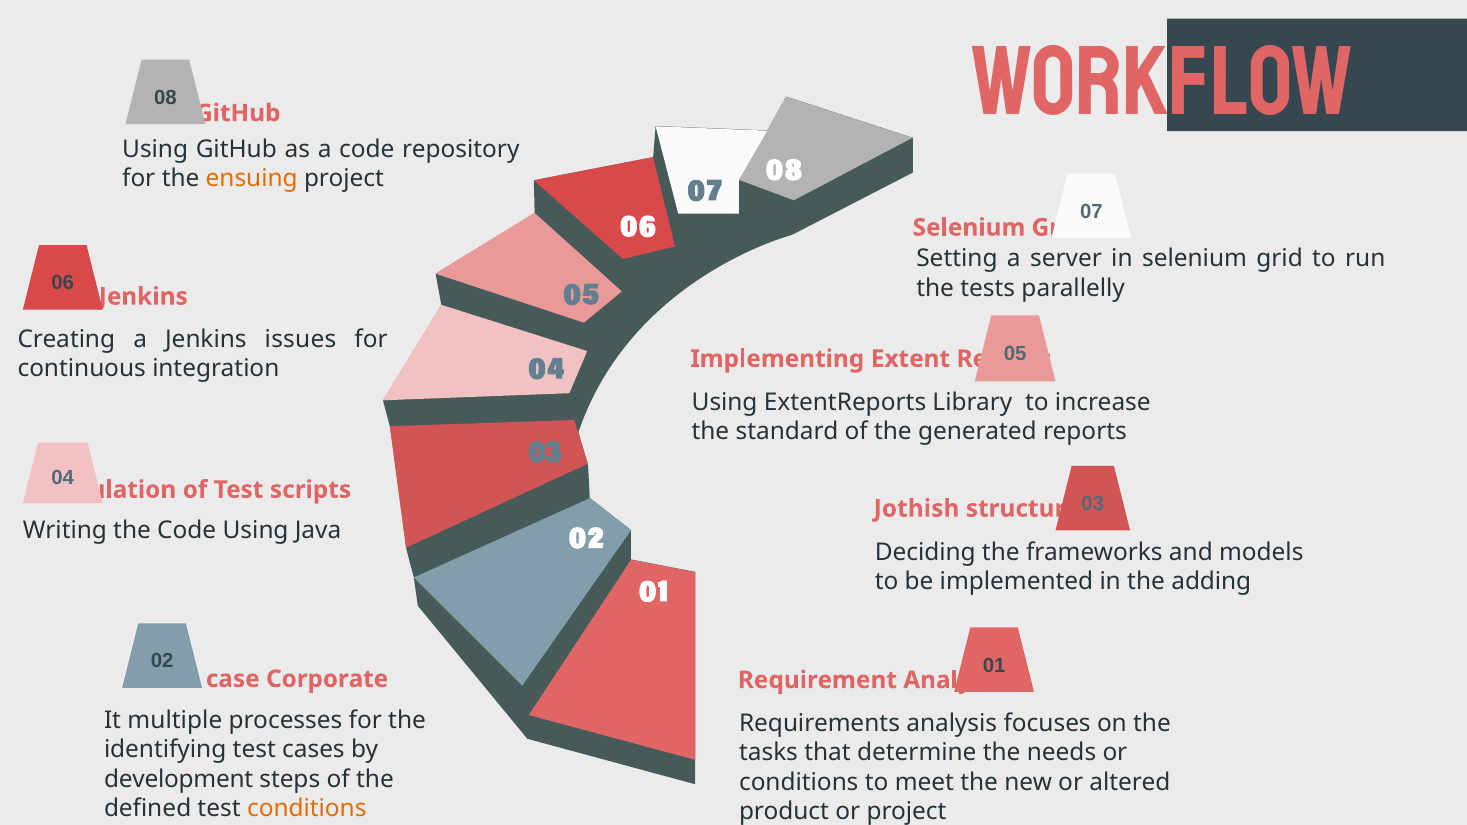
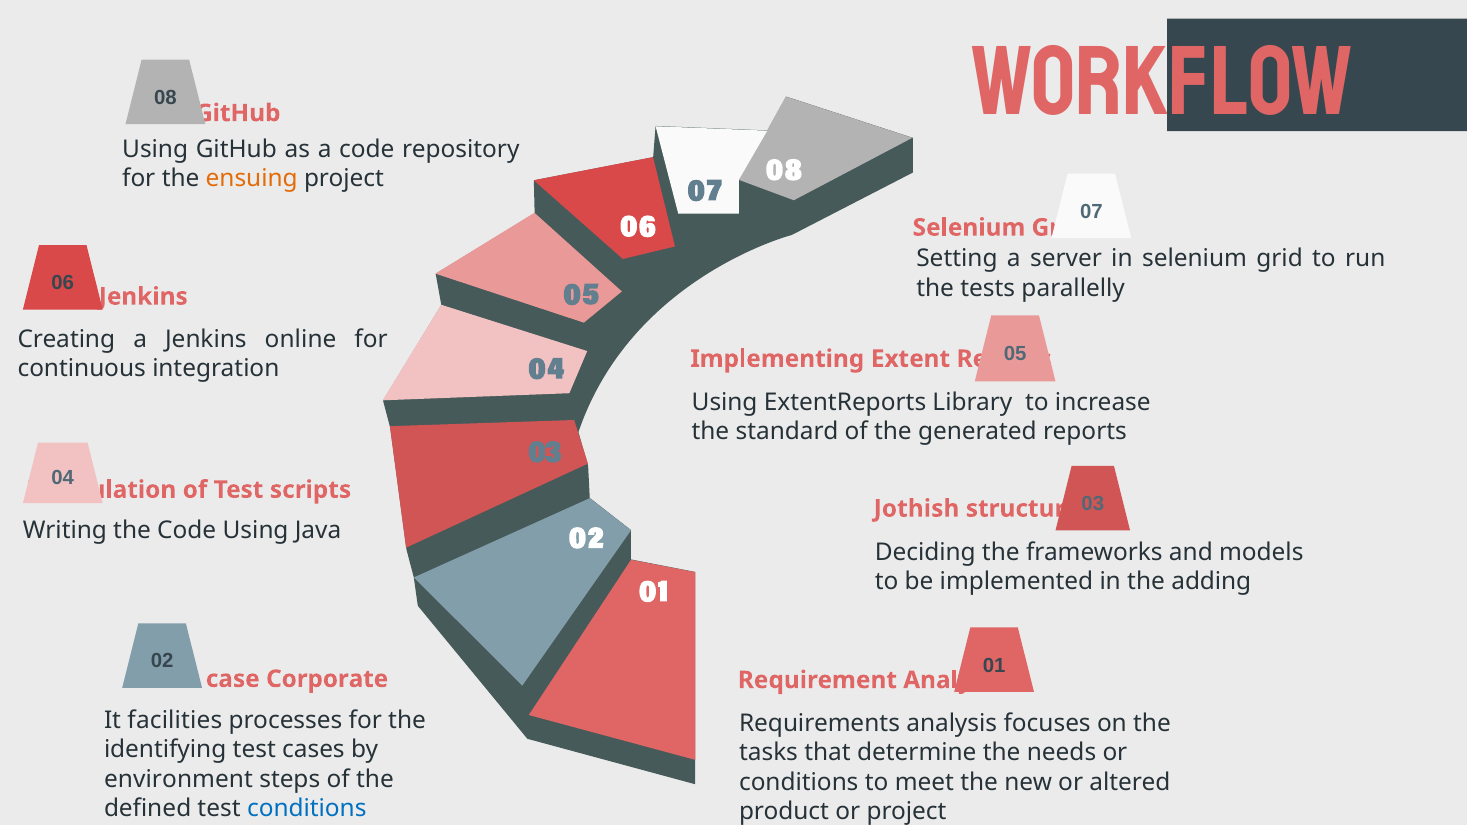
issues: issues -> online
multiple: multiple -> facilities
development: development -> environment
conditions at (307, 809) colour: orange -> blue
